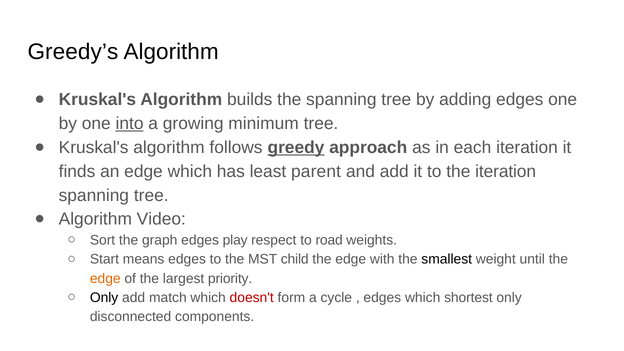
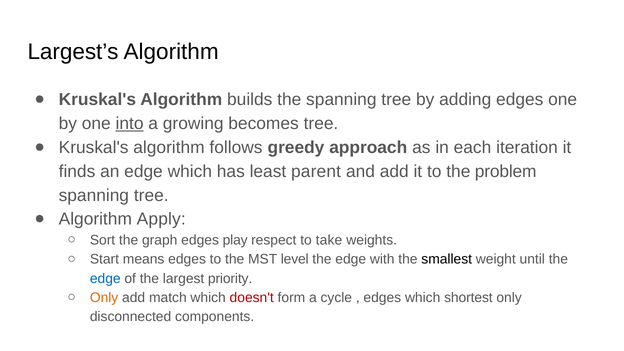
Greedy’s: Greedy’s -> Largest’s
minimum: minimum -> becomes
greedy underline: present -> none
the iteration: iteration -> problem
Video: Video -> Apply
road: road -> take
child: child -> level
edge at (105, 278) colour: orange -> blue
Only at (104, 298) colour: black -> orange
